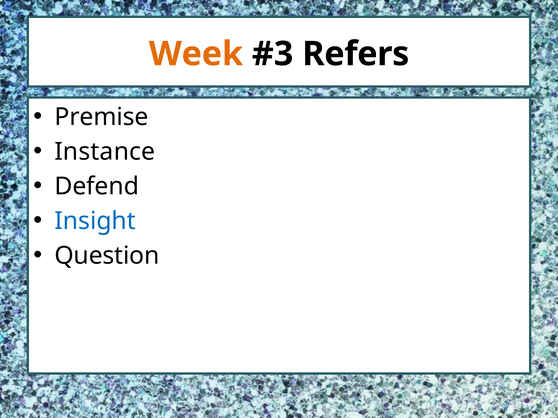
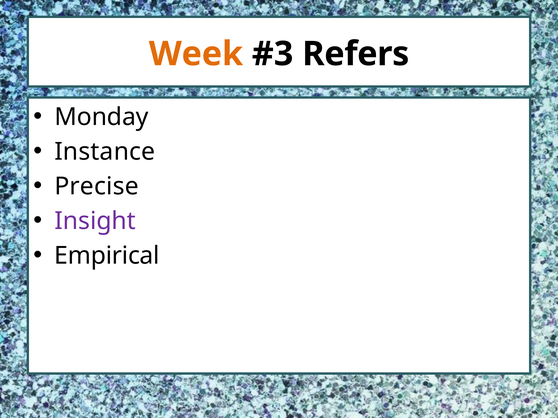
Premise: Premise -> Monday
Defend: Defend -> Precise
Insight colour: blue -> purple
Question: Question -> Empirical
